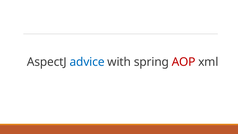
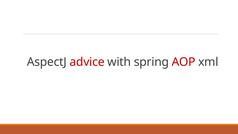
advice colour: blue -> red
